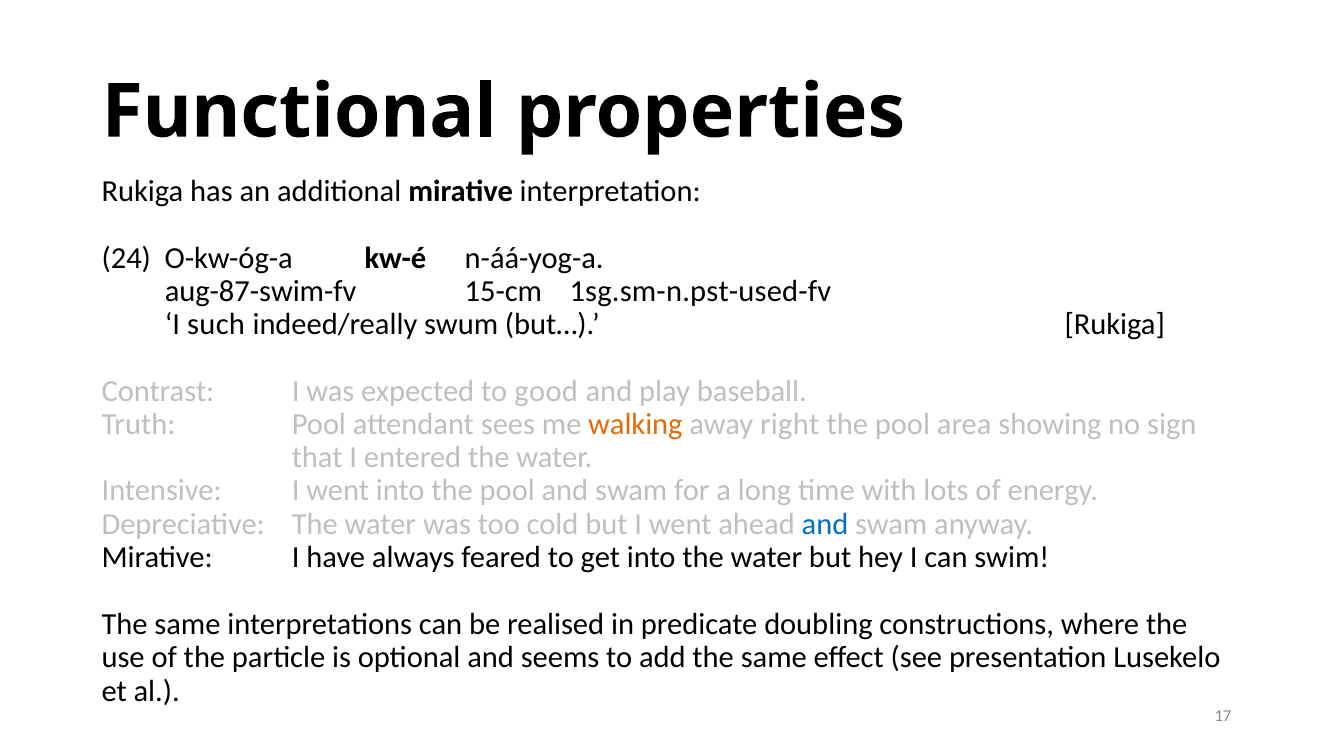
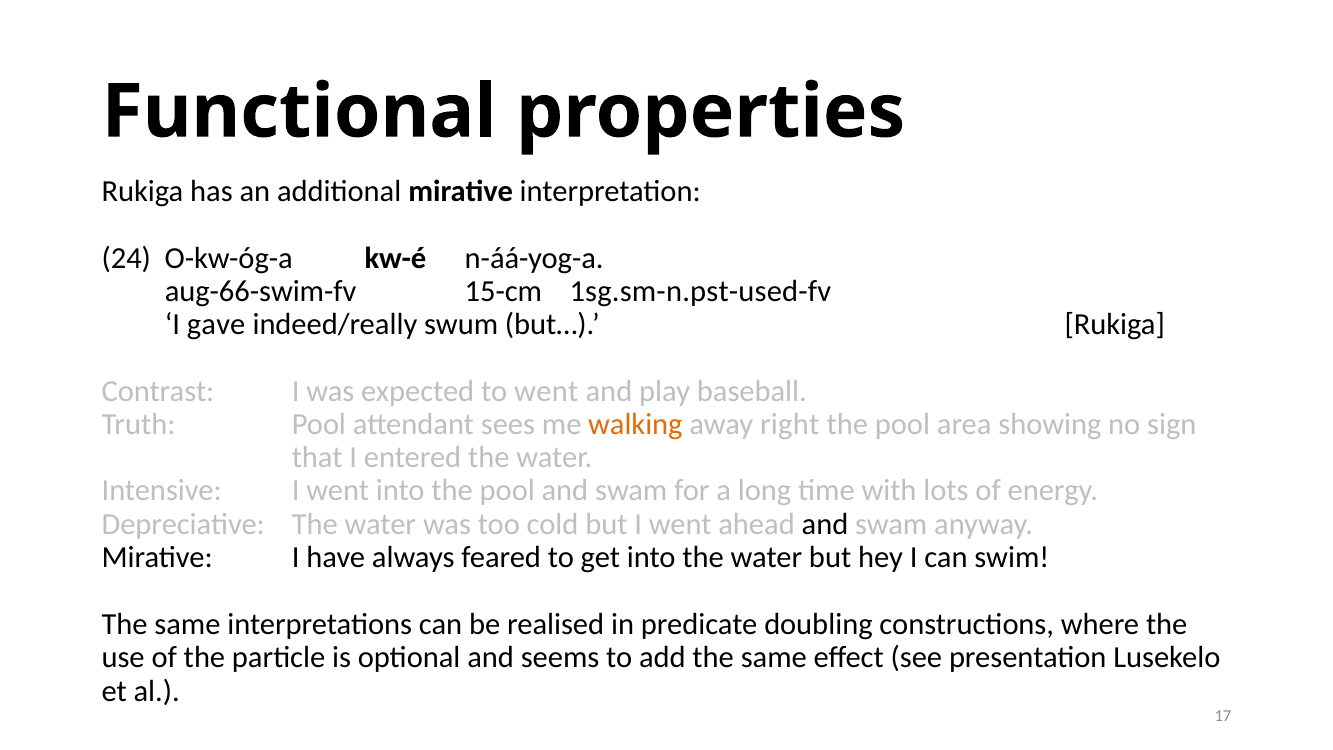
aug-87-swim-fv: aug-87-swim-fv -> aug-66-swim-fv
such: such -> gave
to good: good -> went
and at (825, 524) colour: blue -> black
